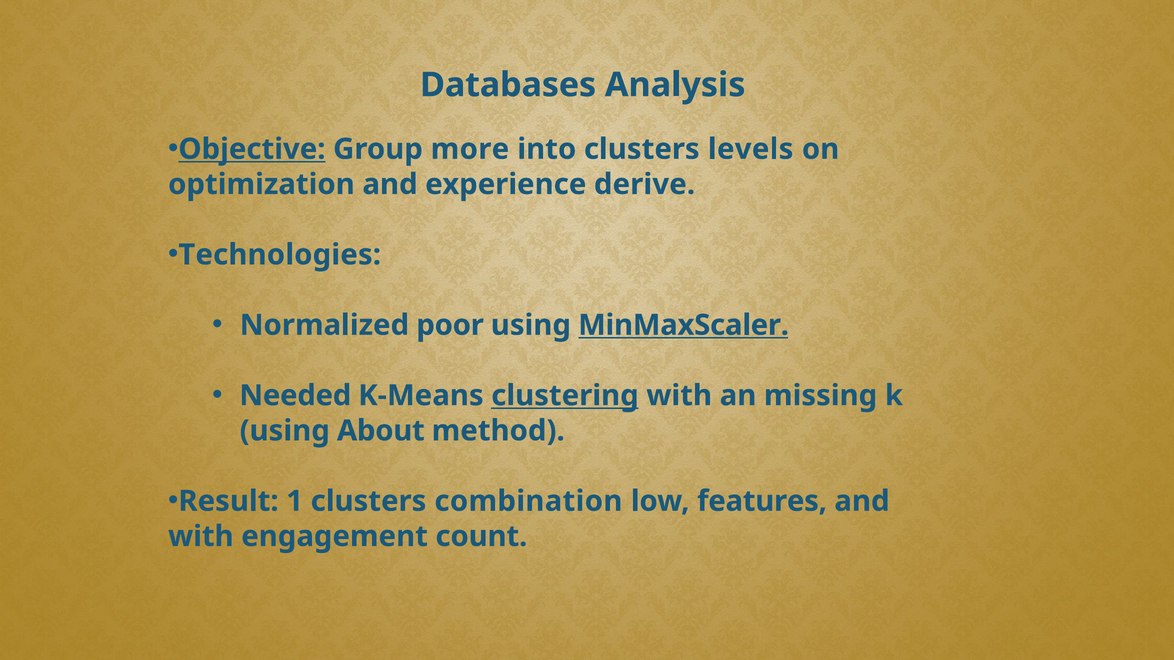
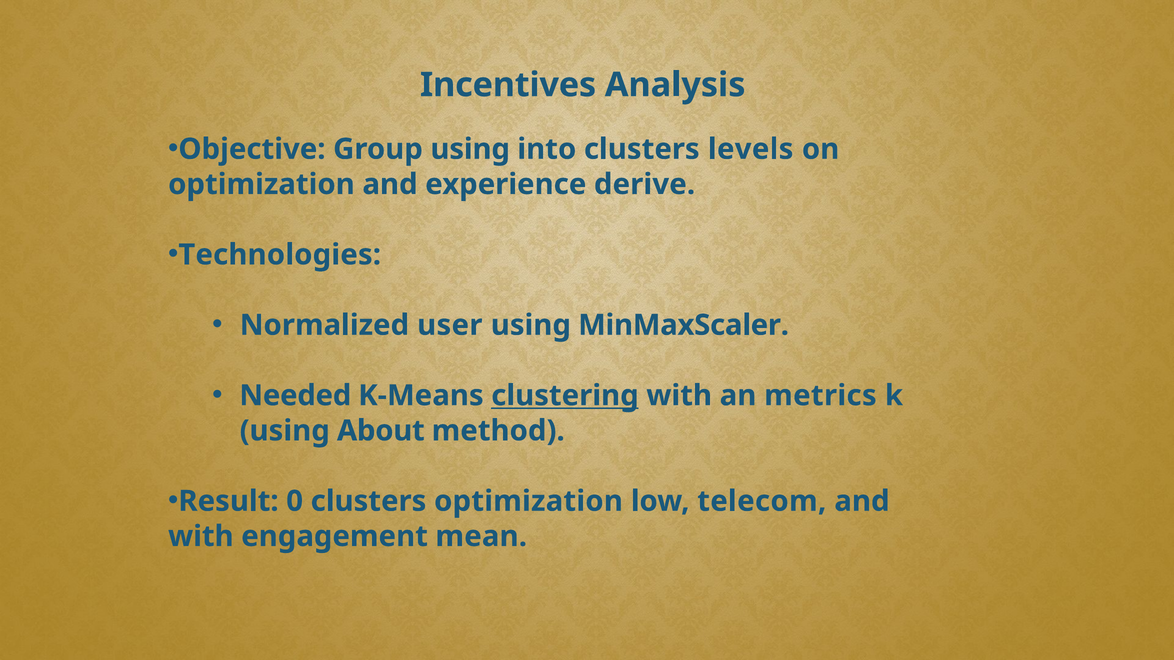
Databases: Databases -> Incentives
Objective underline: present -> none
Group more: more -> using
poor: poor -> user
MinMaxScaler underline: present -> none
missing: missing -> metrics
1: 1 -> 0
clusters combination: combination -> optimization
features: features -> telecom
count: count -> mean
